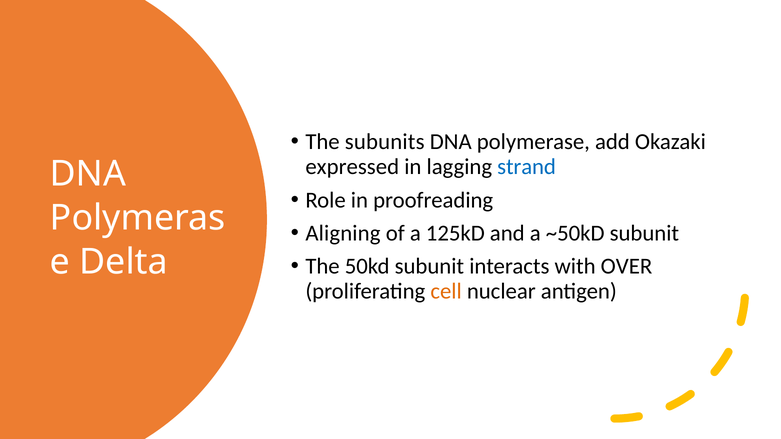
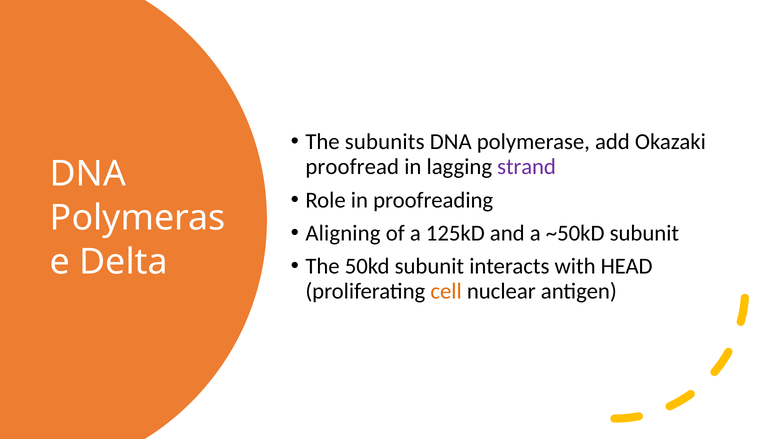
expressed: expressed -> proofread
strand colour: blue -> purple
OVER: OVER -> HEAD
